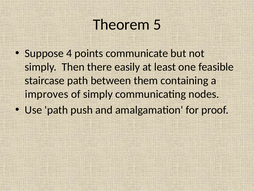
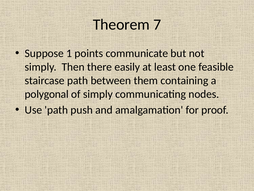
5: 5 -> 7
4: 4 -> 1
improves: improves -> polygonal
